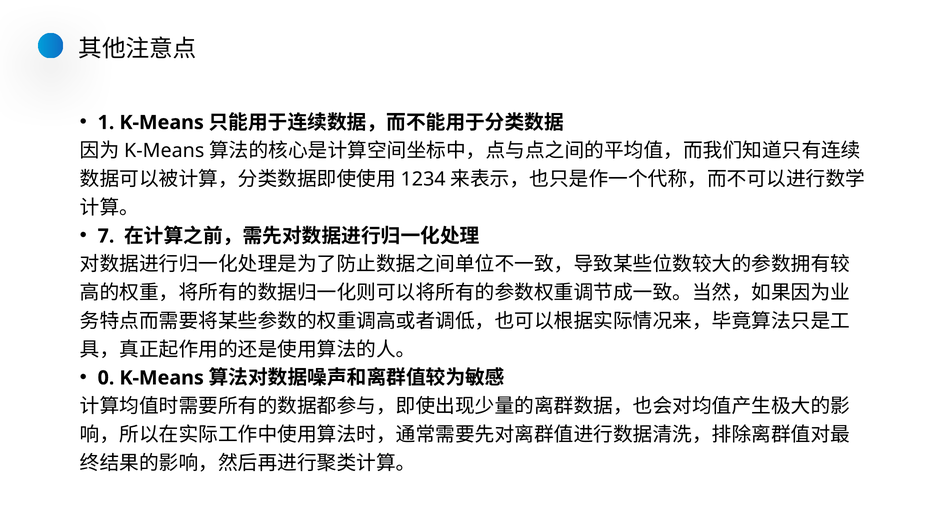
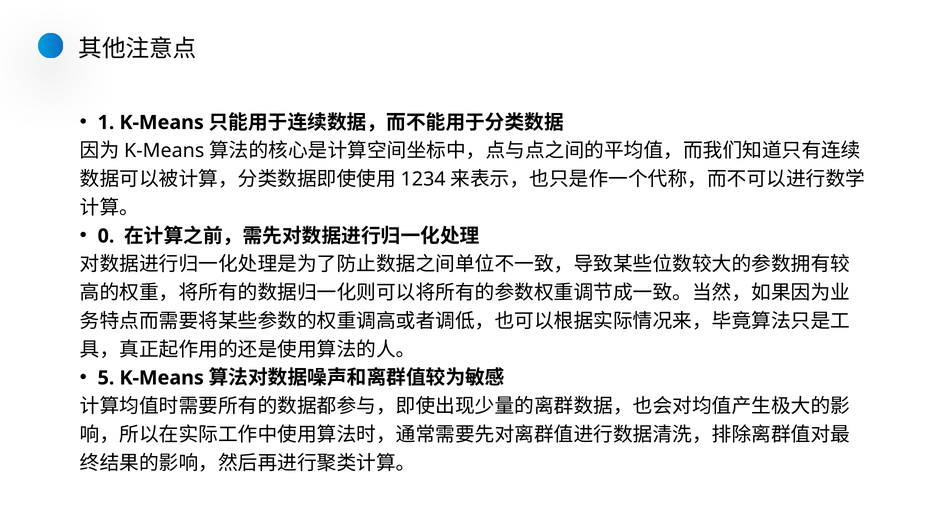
7: 7 -> 0
0: 0 -> 5
